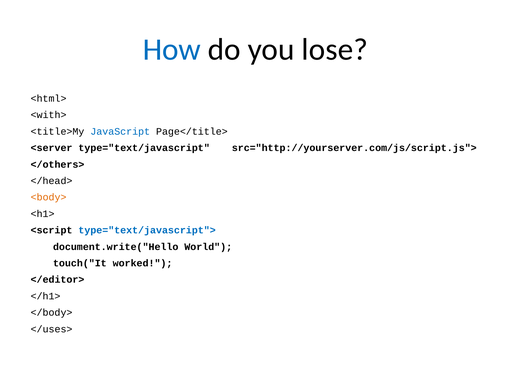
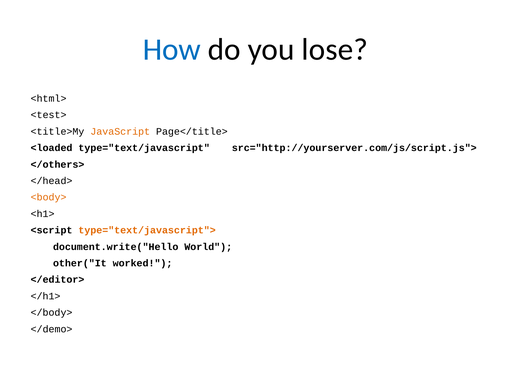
<with>: <with> -> <test>
JavaScript colour: blue -> orange
<server: <server -> <loaded
type="text/javascript"> colour: blue -> orange
touch("It: touch("It -> other("It
</uses>: </uses> -> </demo>
